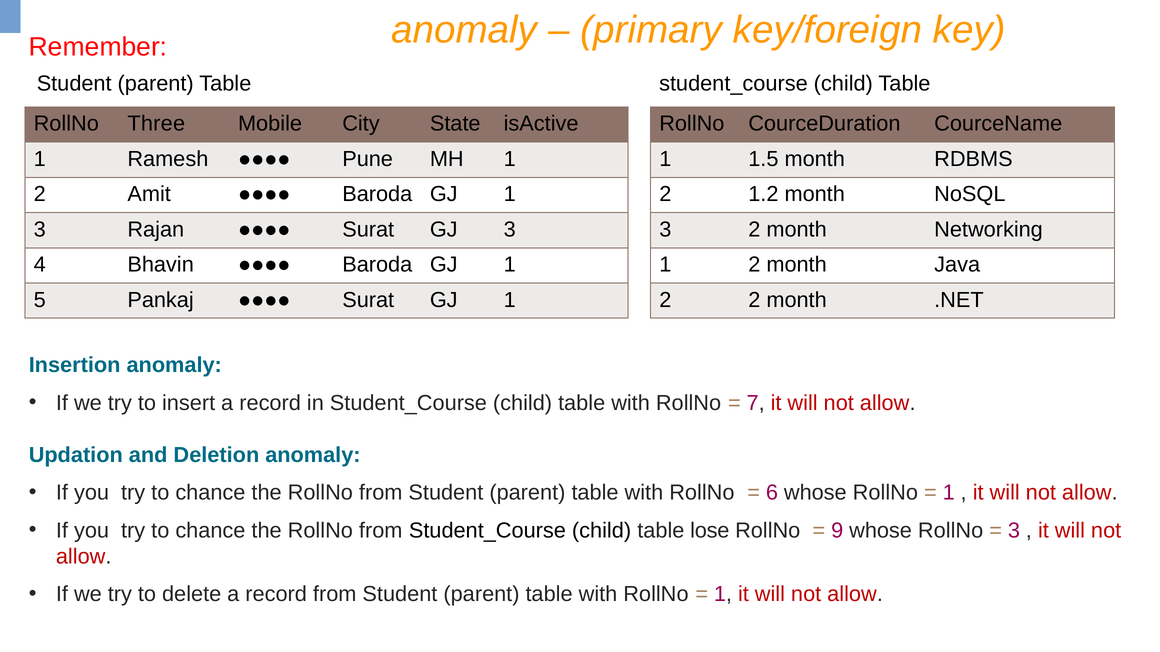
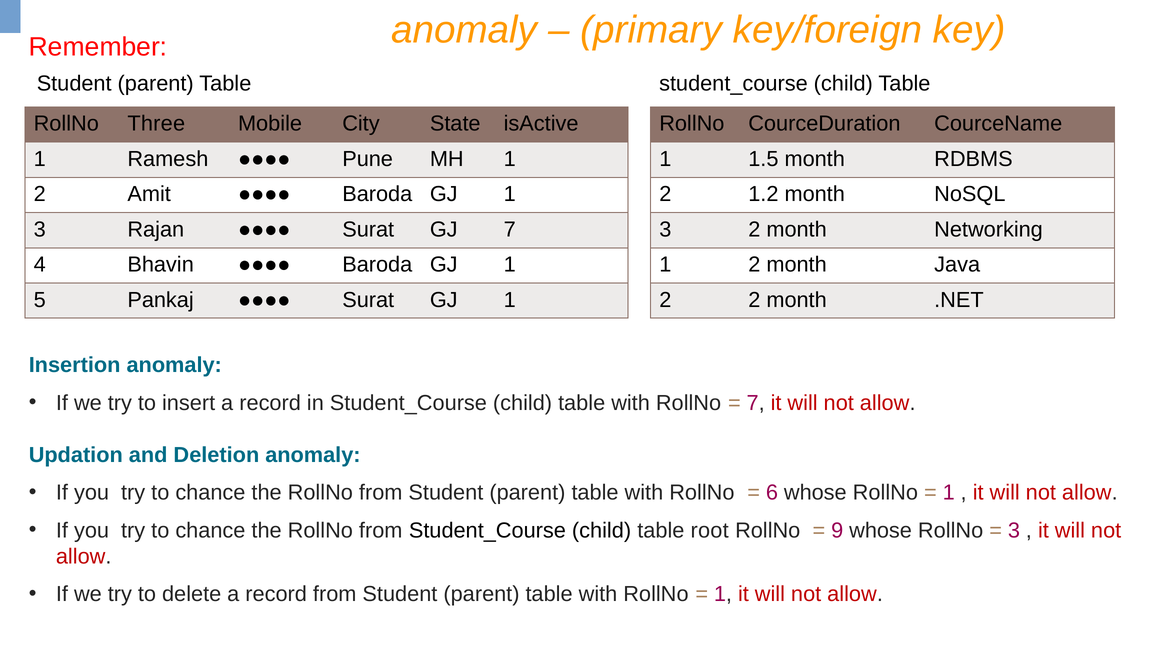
GJ 3: 3 -> 7
lose: lose -> root
